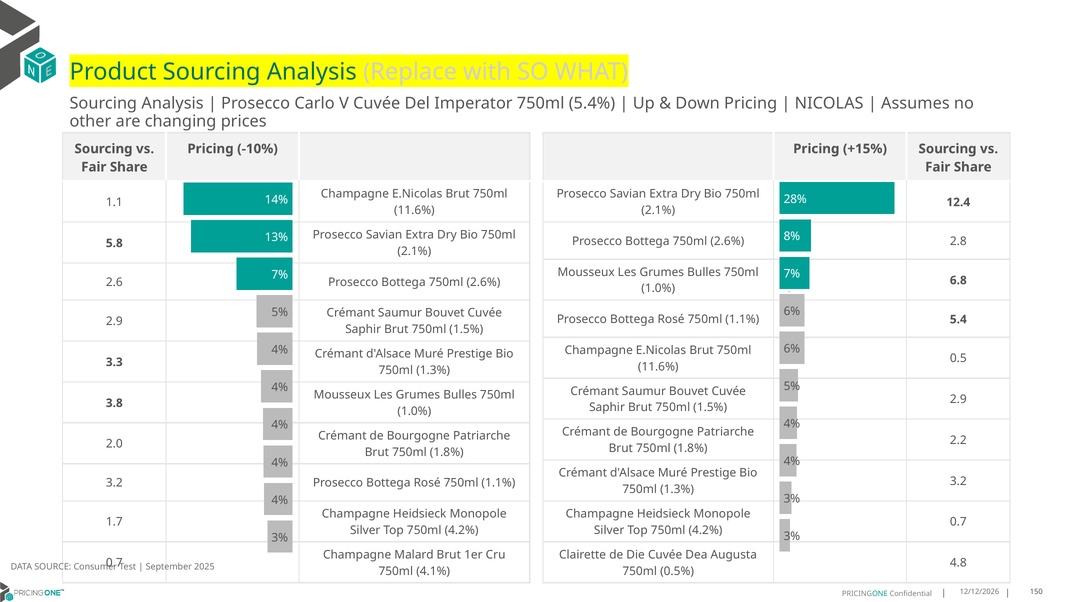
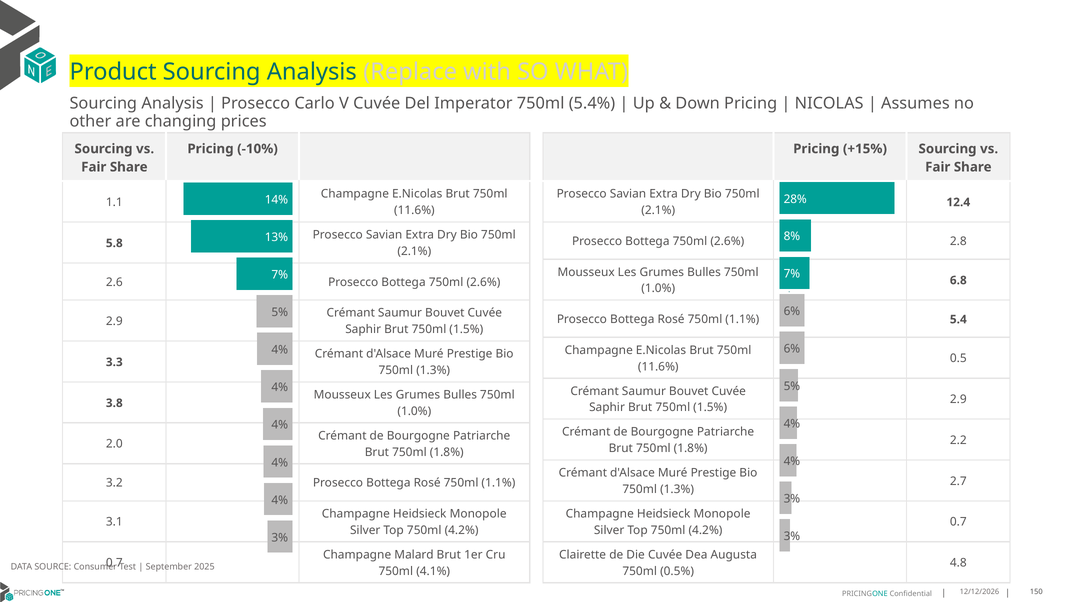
3.2 at (958, 481): 3.2 -> 2.7
1.7: 1.7 -> 3.1
